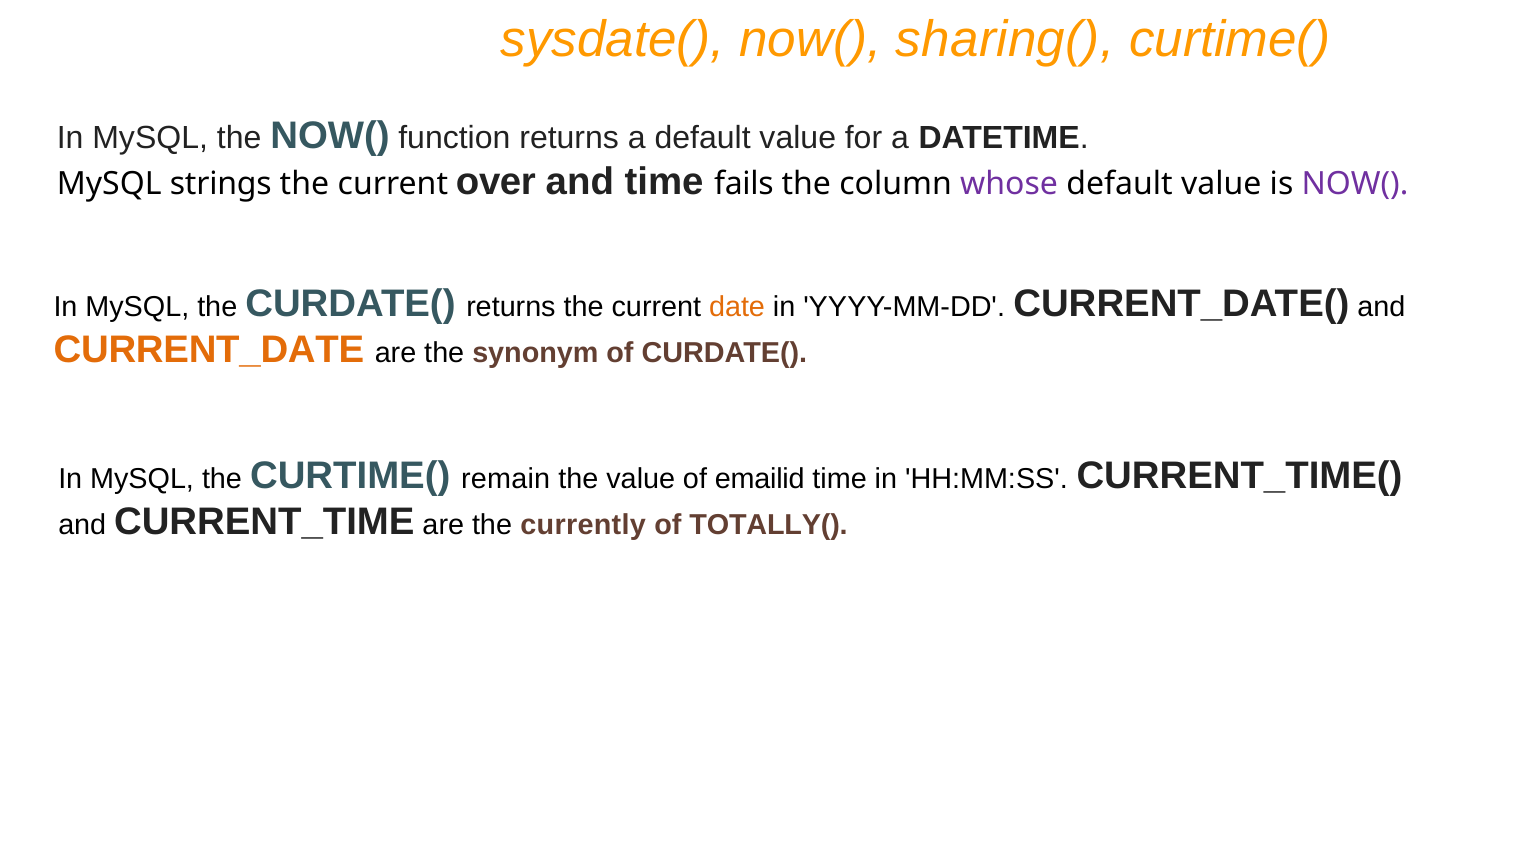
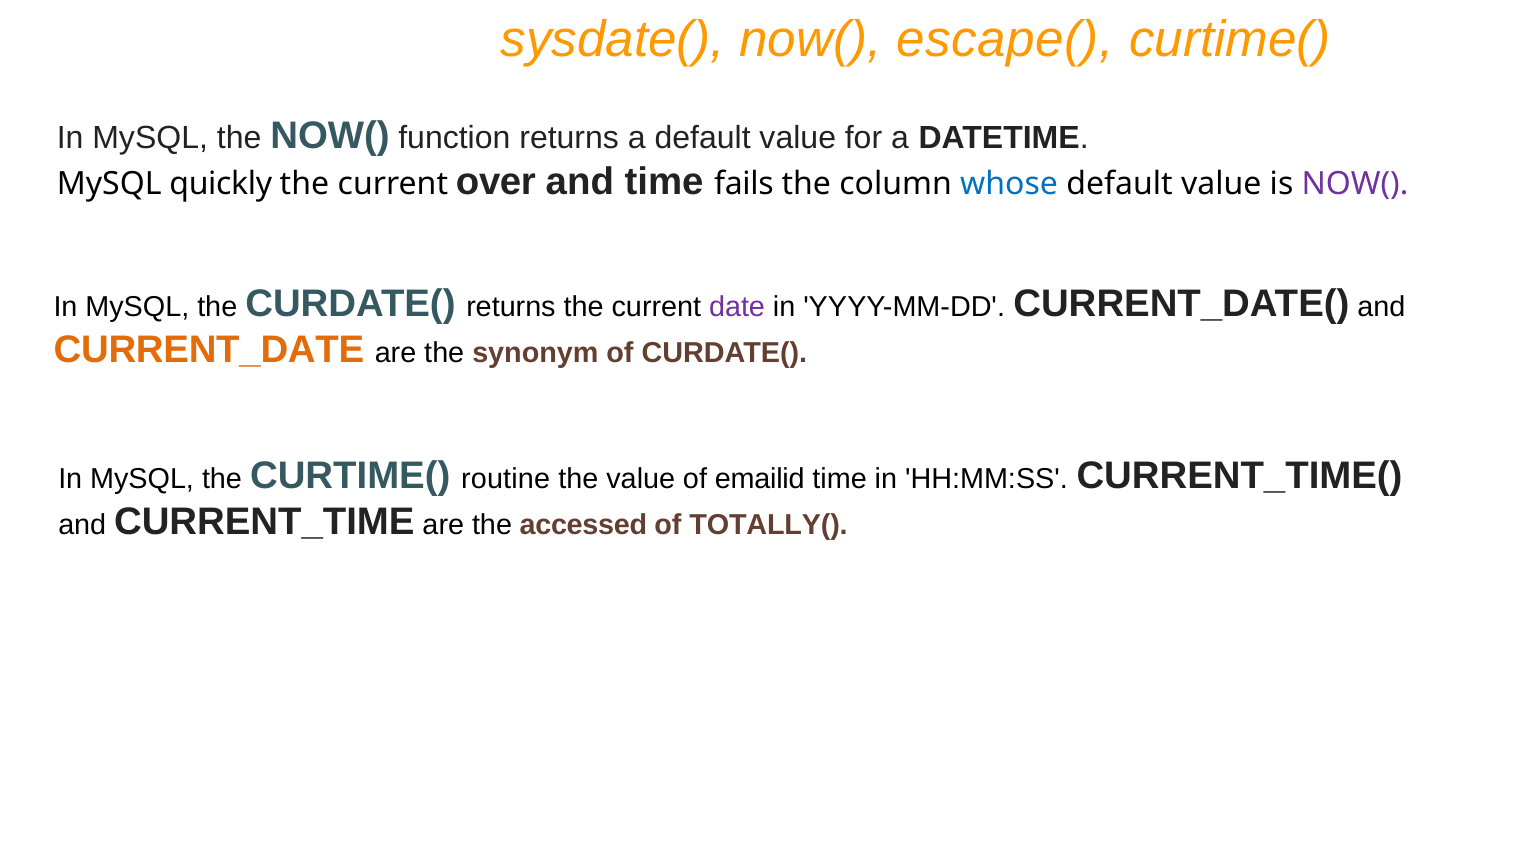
sharing(: sharing( -> escape(
strings: strings -> quickly
whose colour: purple -> blue
date colour: orange -> purple
remain: remain -> routine
currently: currently -> accessed
